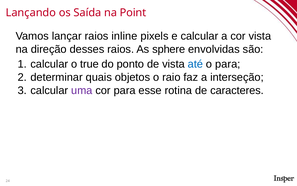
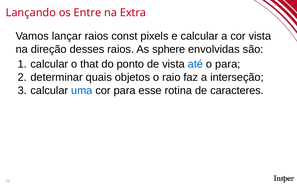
Saída: Saída -> Entre
Point: Point -> Extra
inline: inline -> const
true: true -> that
uma colour: purple -> blue
